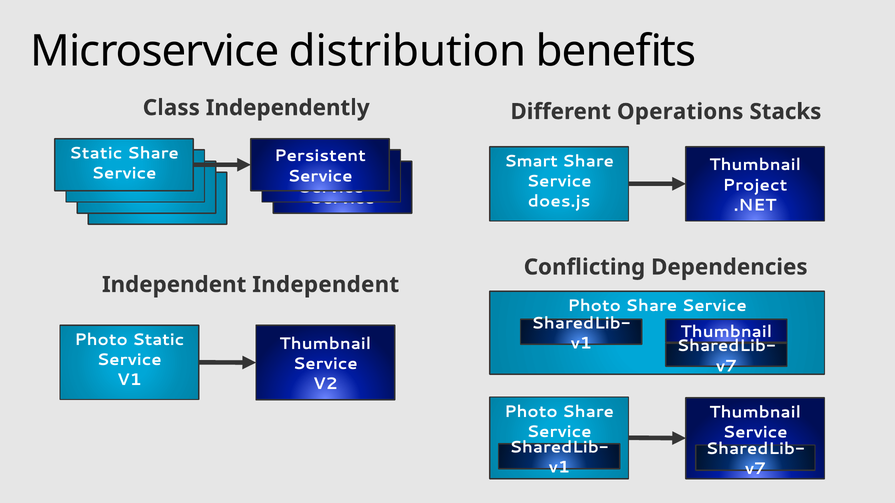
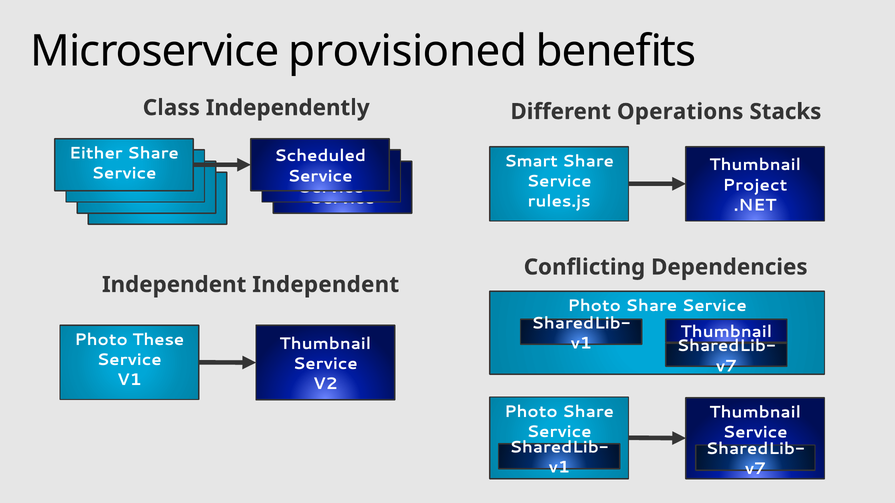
distribution: distribution -> provisioned
Static at (96, 153): Static -> Either
Persistent: Persistent -> Scheduled
does.js: does.js -> rules.js
Photo Static: Static -> These
